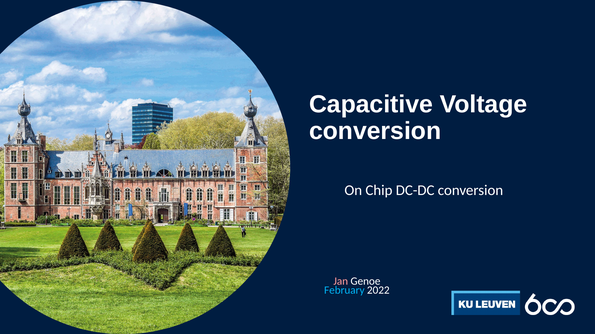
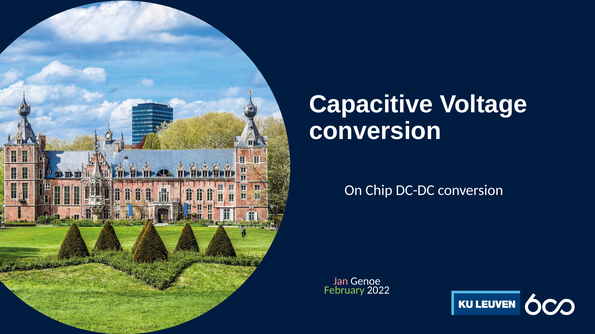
February colour: light blue -> light green
